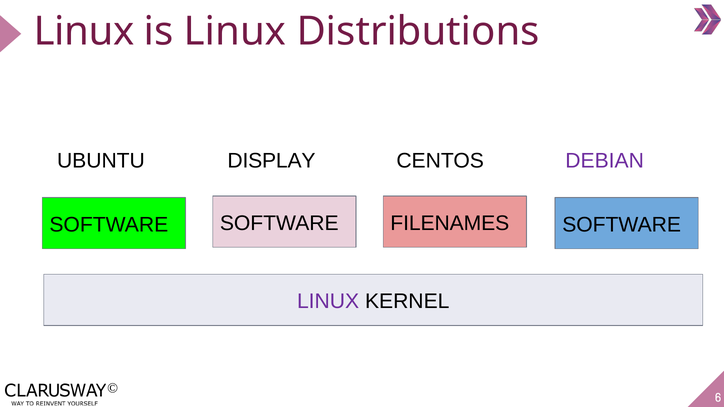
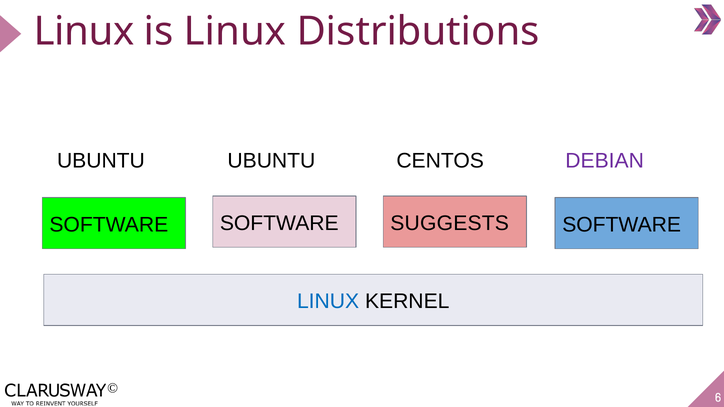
UBUNTU DISPLAY: DISPLAY -> UBUNTU
FILENAMES: FILENAMES -> SUGGESTS
LINUX at (328, 302) colour: purple -> blue
